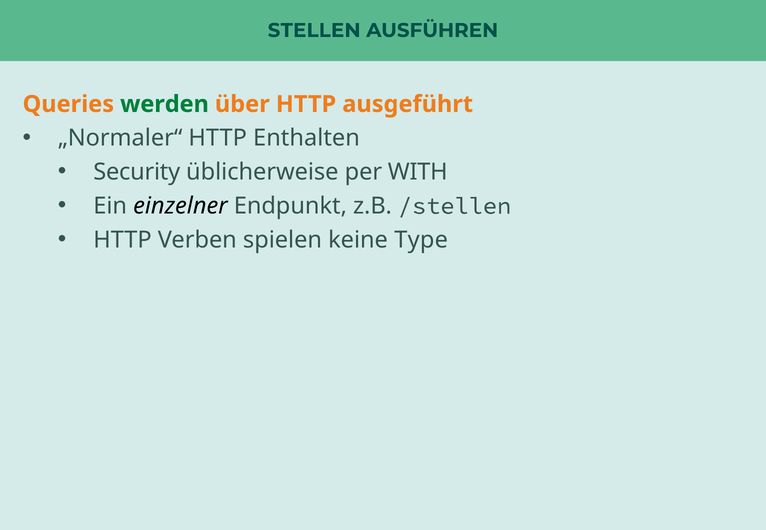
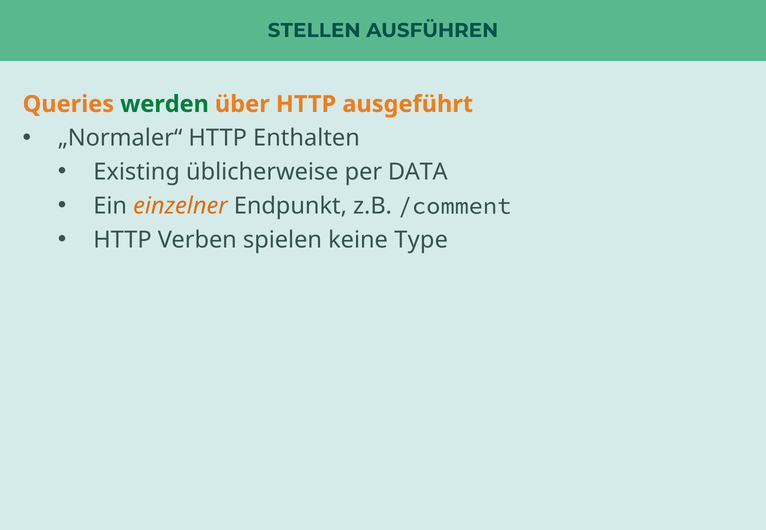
Security: Security -> Existing
WITH: WITH -> DATA
einzelner colour: black -> orange
/stellen: /stellen -> /comment
